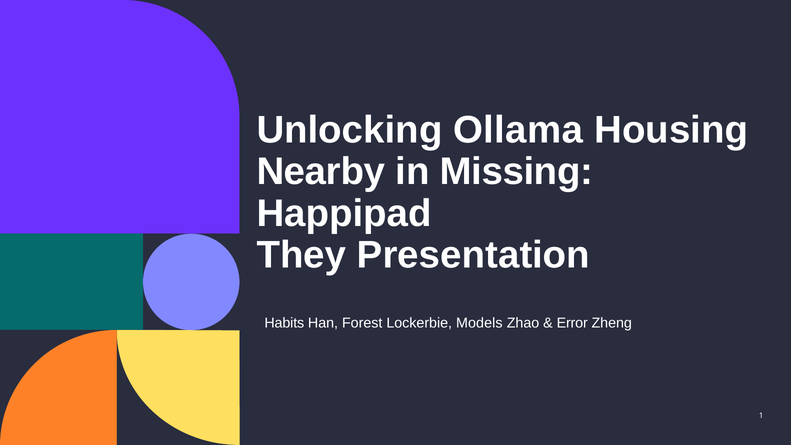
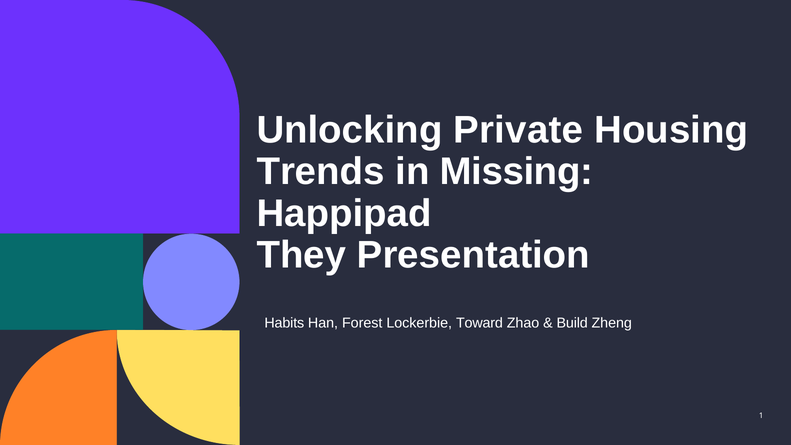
Ollama: Ollama -> Private
Nearby: Nearby -> Trends
Models: Models -> Toward
Error: Error -> Build
